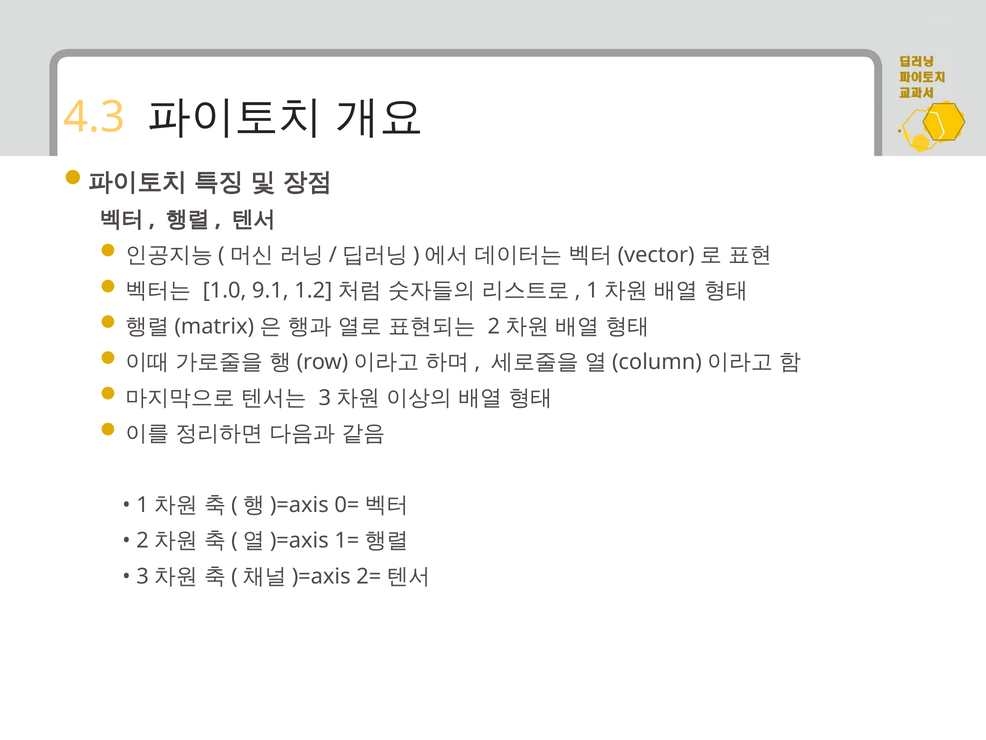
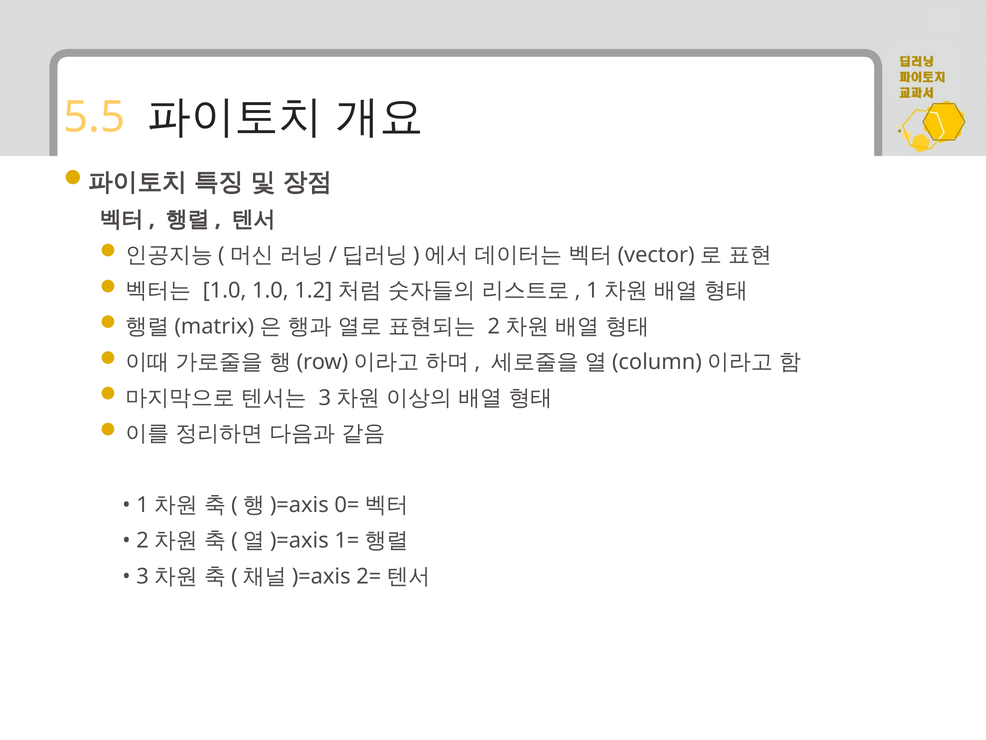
4.3: 4.3 -> 5.5
1.0 9.1: 9.1 -> 1.0
